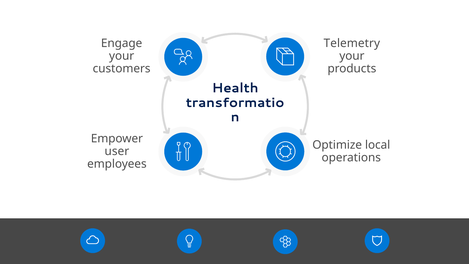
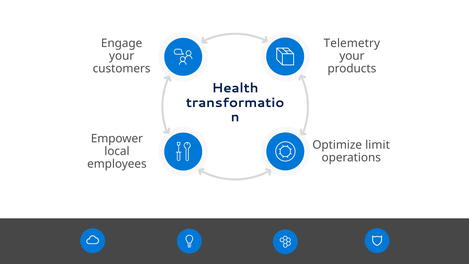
local: local -> limit
user: user -> local
